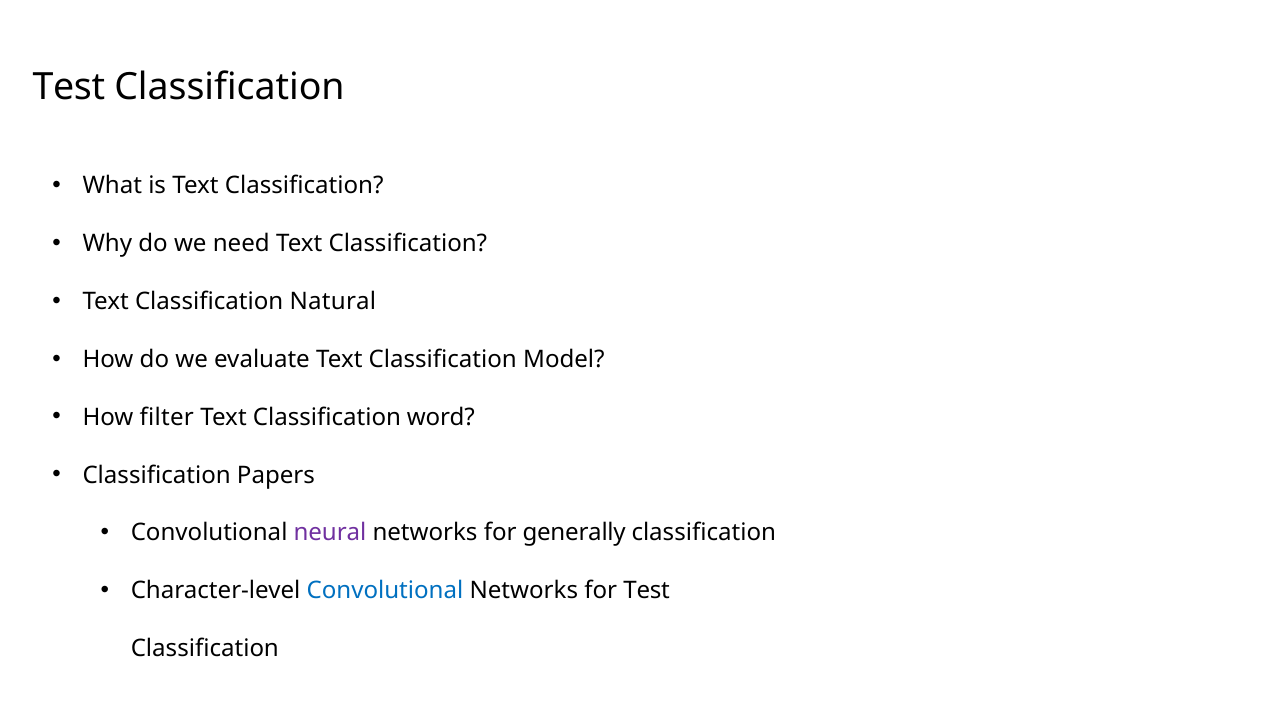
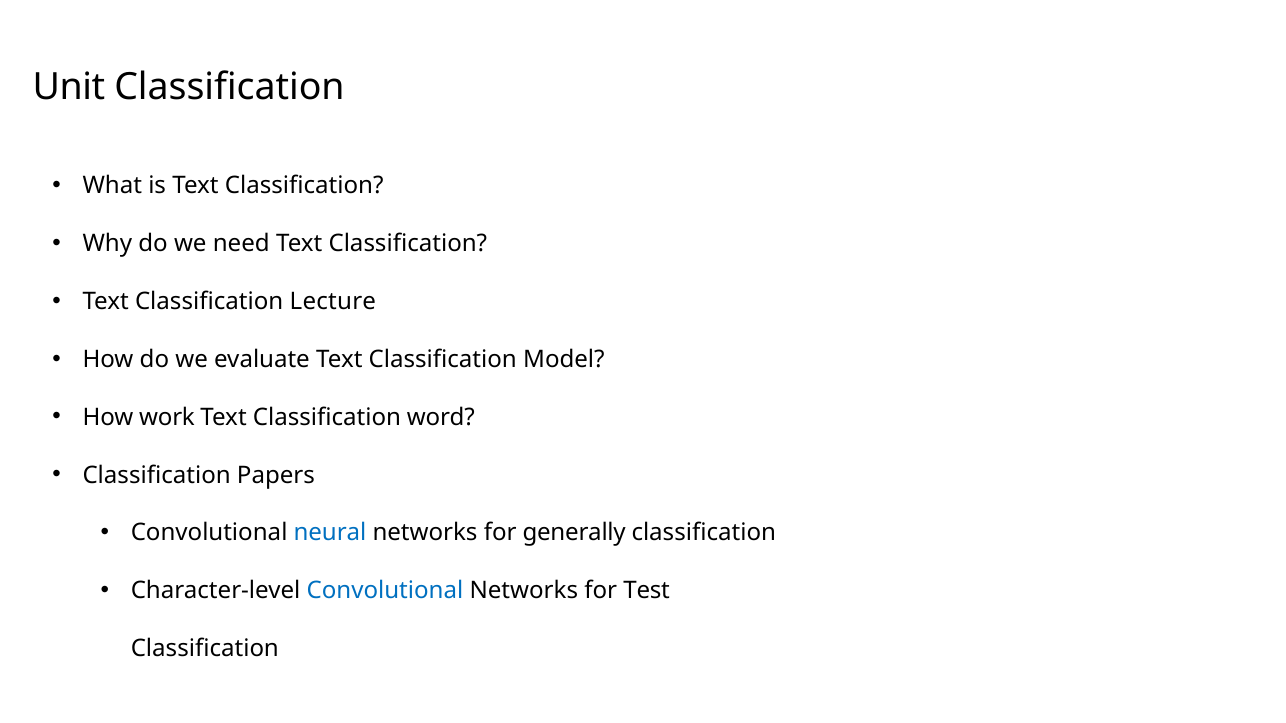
Test at (69, 87): Test -> Unit
Natural: Natural -> Lecture
filter: filter -> work
neural colour: purple -> blue
